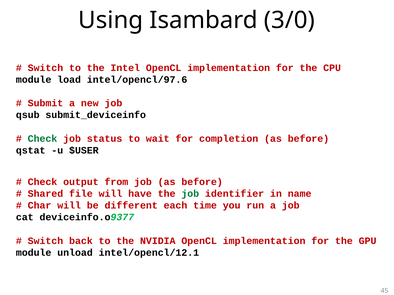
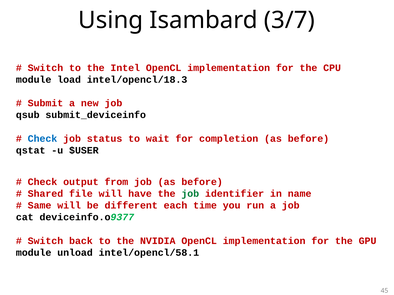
3/0: 3/0 -> 3/7
intel/opencl/97.6: intel/opencl/97.6 -> intel/opencl/18.3
Check at (43, 139) colour: green -> blue
Char: Char -> Same
intel/opencl/12.1: intel/opencl/12.1 -> intel/opencl/58.1
